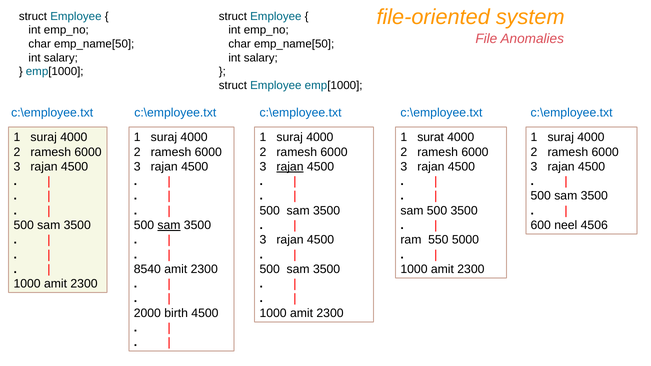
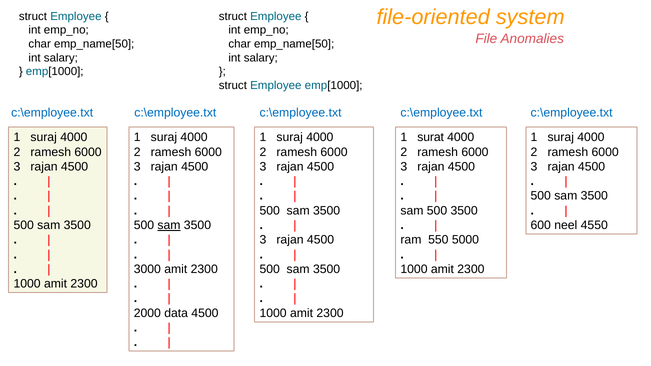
rajan at (290, 167) underline: present -> none
4506: 4506 -> 4550
8540: 8540 -> 3000
birth: birth -> data
